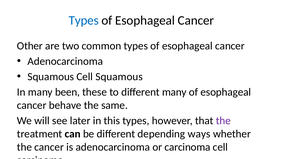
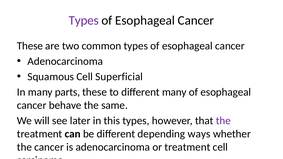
Types at (84, 21) colour: blue -> purple
Other at (30, 46): Other -> These
Cell Squamous: Squamous -> Superficial
been: been -> parts
or carcinoma: carcinoma -> treatment
